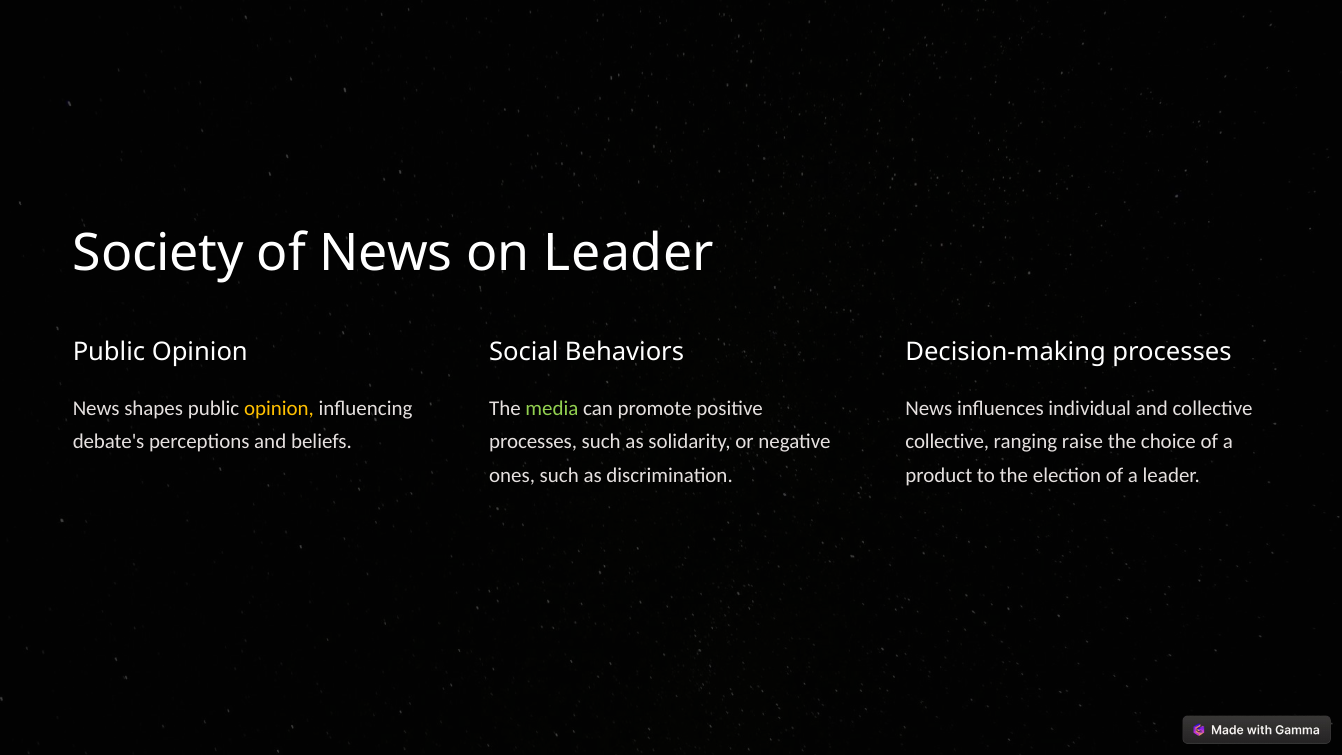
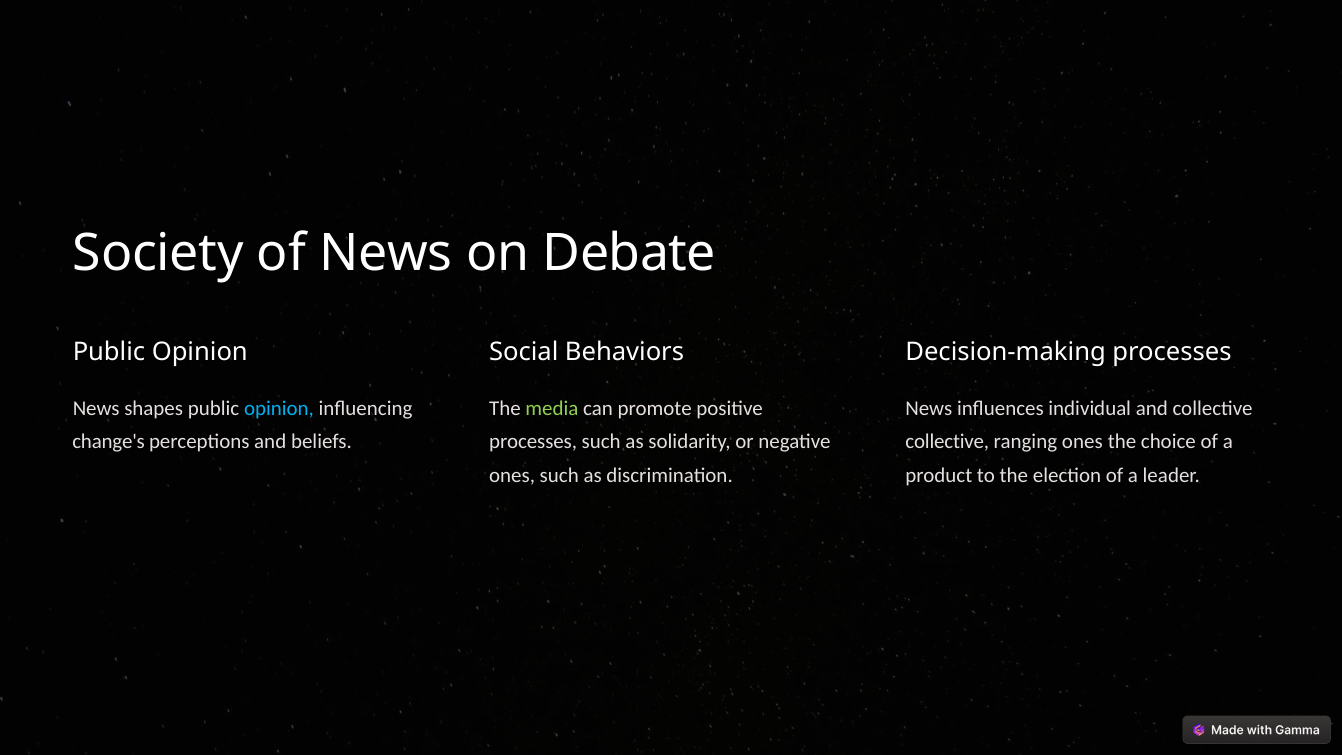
on Leader: Leader -> Debate
opinion at (279, 409) colour: yellow -> light blue
debate's: debate's -> change's
ranging raise: raise -> ones
